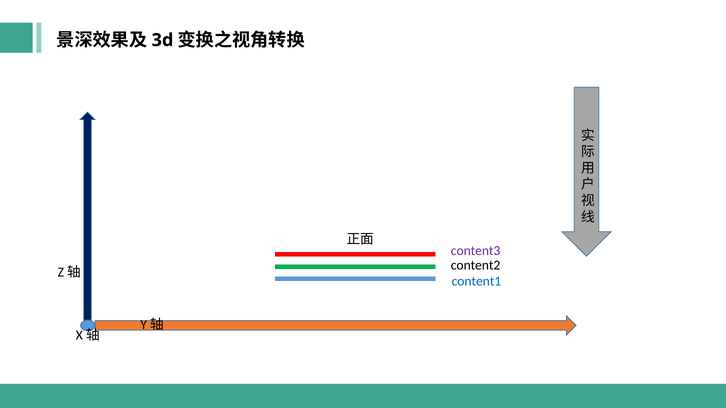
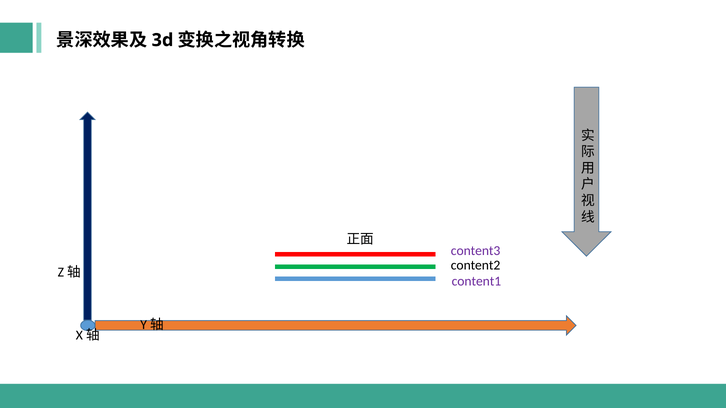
content1 colour: blue -> purple
